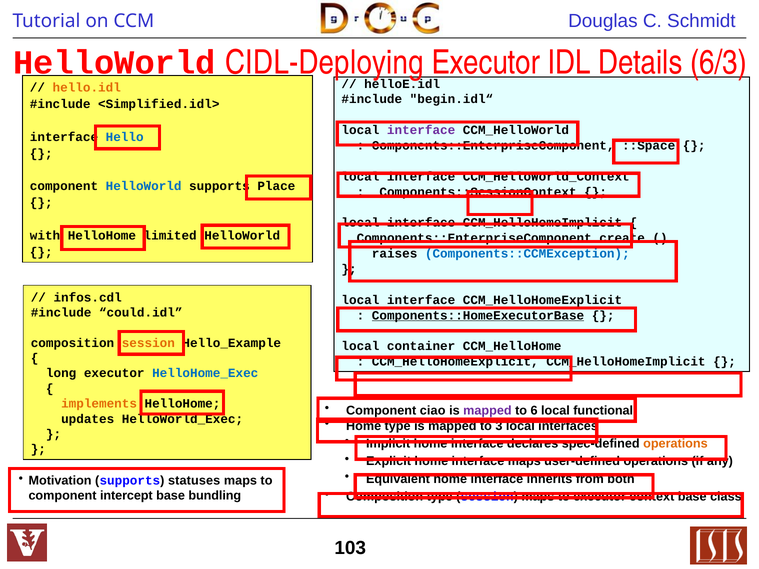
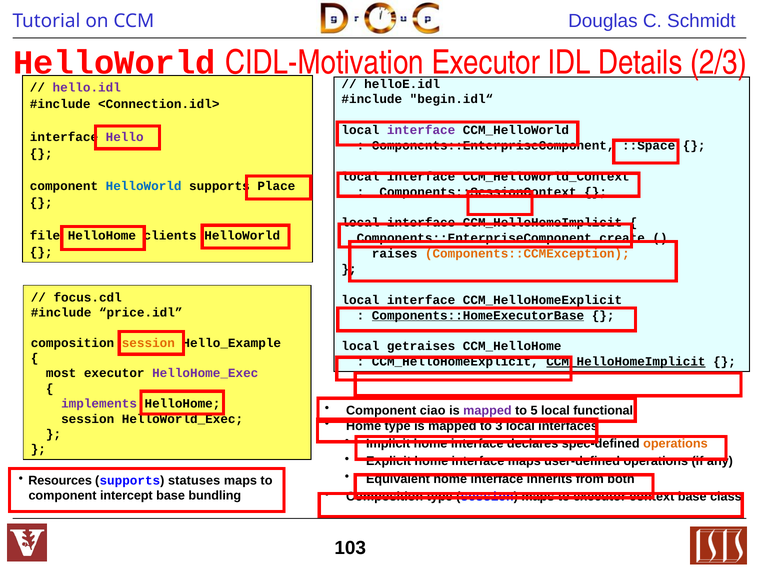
CIDL-Deploying: CIDL-Deploying -> CIDL-Motivation
6/3: 6/3 -> 2/3
hello.idl colour: orange -> purple
<Simplified.idl>: <Simplified.idl> -> <Connection.idl>
Hello colour: blue -> purple
with: with -> file
limited: limited -> clients
Components::CCMException colour: blue -> orange
infos.cdl: infos.cdl -> focus.cdl
could.idl: could.idl -> price.idl
container: container -> getraises
CCM_HelloHomeImplicit at (626, 362) underline: none -> present
long: long -> most
HelloHome_Exec colour: blue -> purple
implements colour: orange -> purple
6: 6 -> 5
updates at (88, 419): updates -> session
Motivation: Motivation -> Resources
